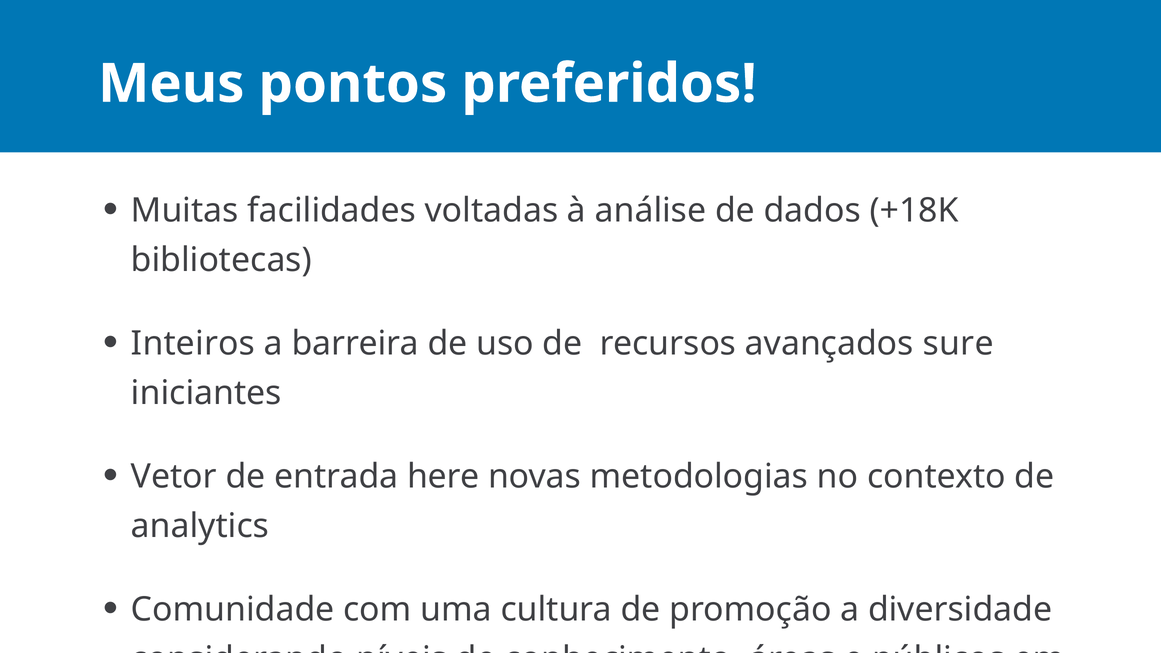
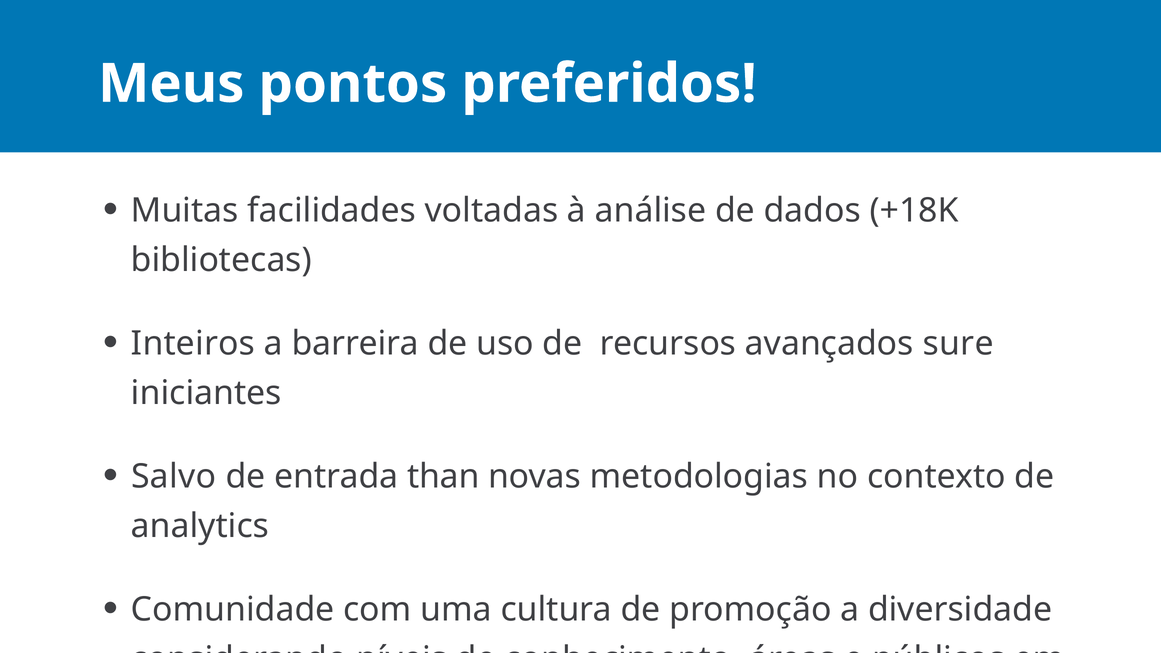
Vetor: Vetor -> Salvo
here: here -> than
